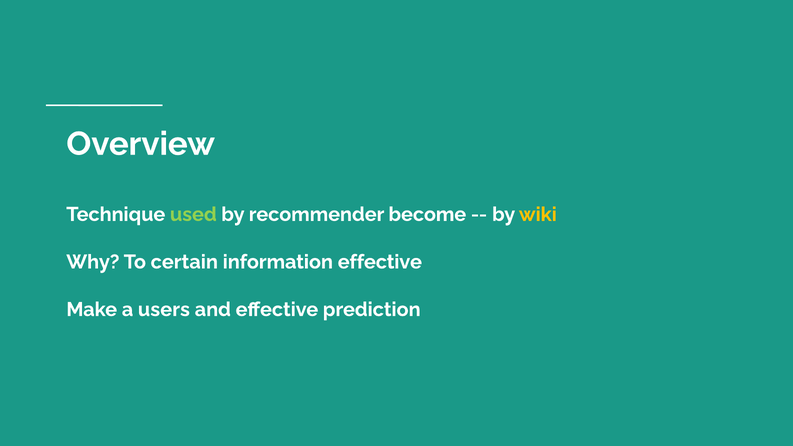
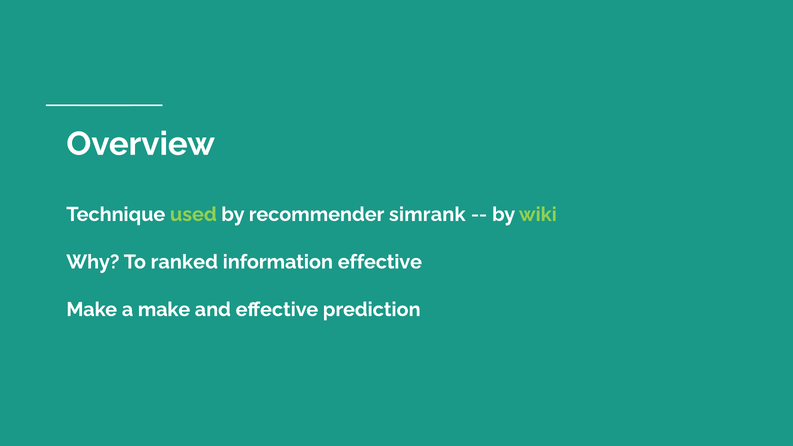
become: become -> simrank
wiki colour: yellow -> light green
certain: certain -> ranked
a users: users -> make
